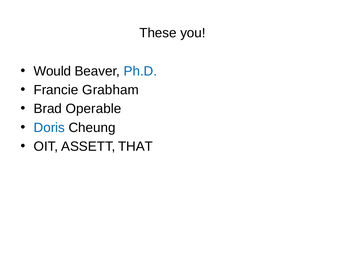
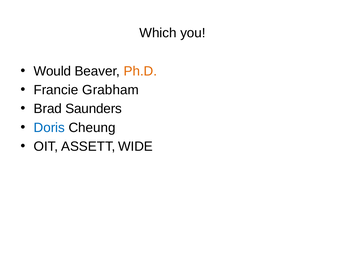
These: These -> Which
Ph.D colour: blue -> orange
Operable: Operable -> Saunders
THAT: THAT -> WIDE
